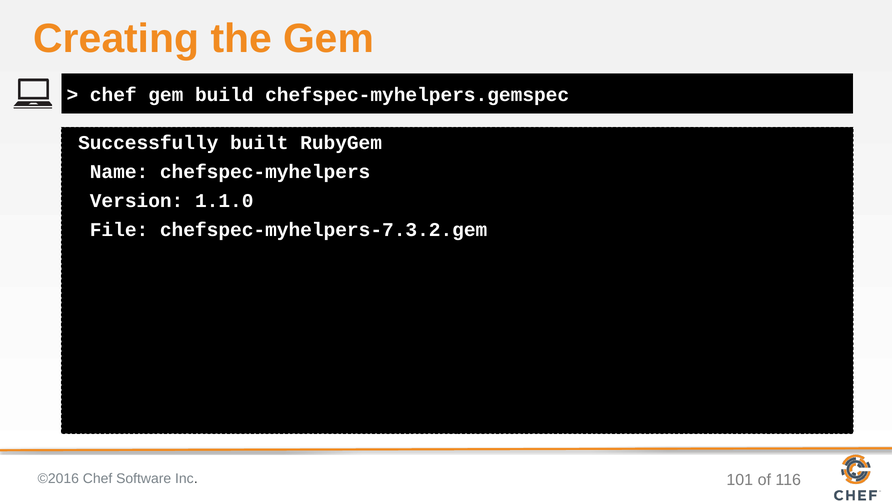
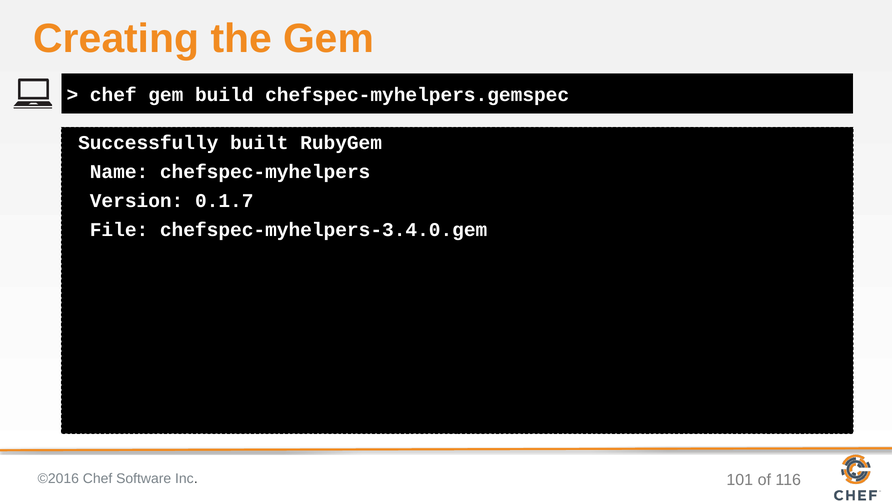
1.1.0: 1.1.0 -> 0.1.7
chefspec-myhelpers-7.3.2.gem: chefspec-myhelpers-7.3.2.gem -> chefspec-myhelpers-3.4.0.gem
